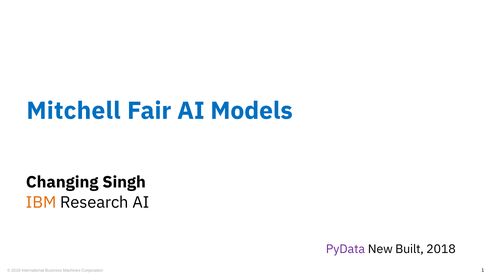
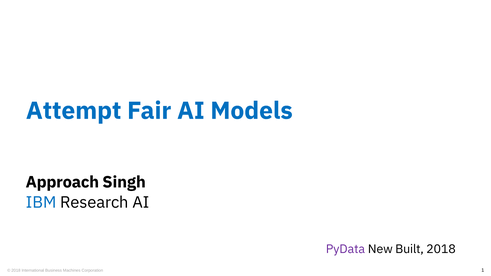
Mitchell: Mitchell -> Attempt
Changing: Changing -> Approach
IBM colour: orange -> blue
